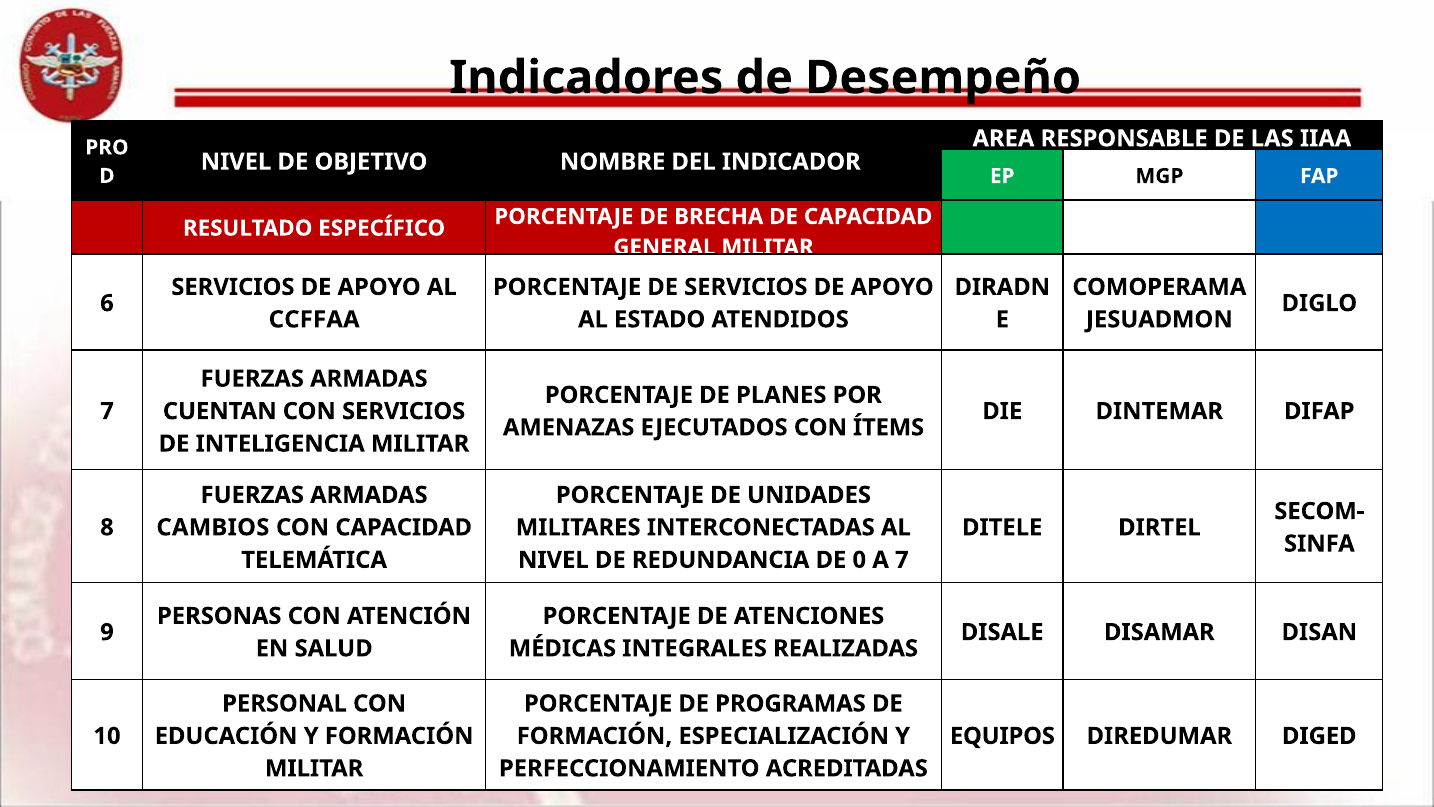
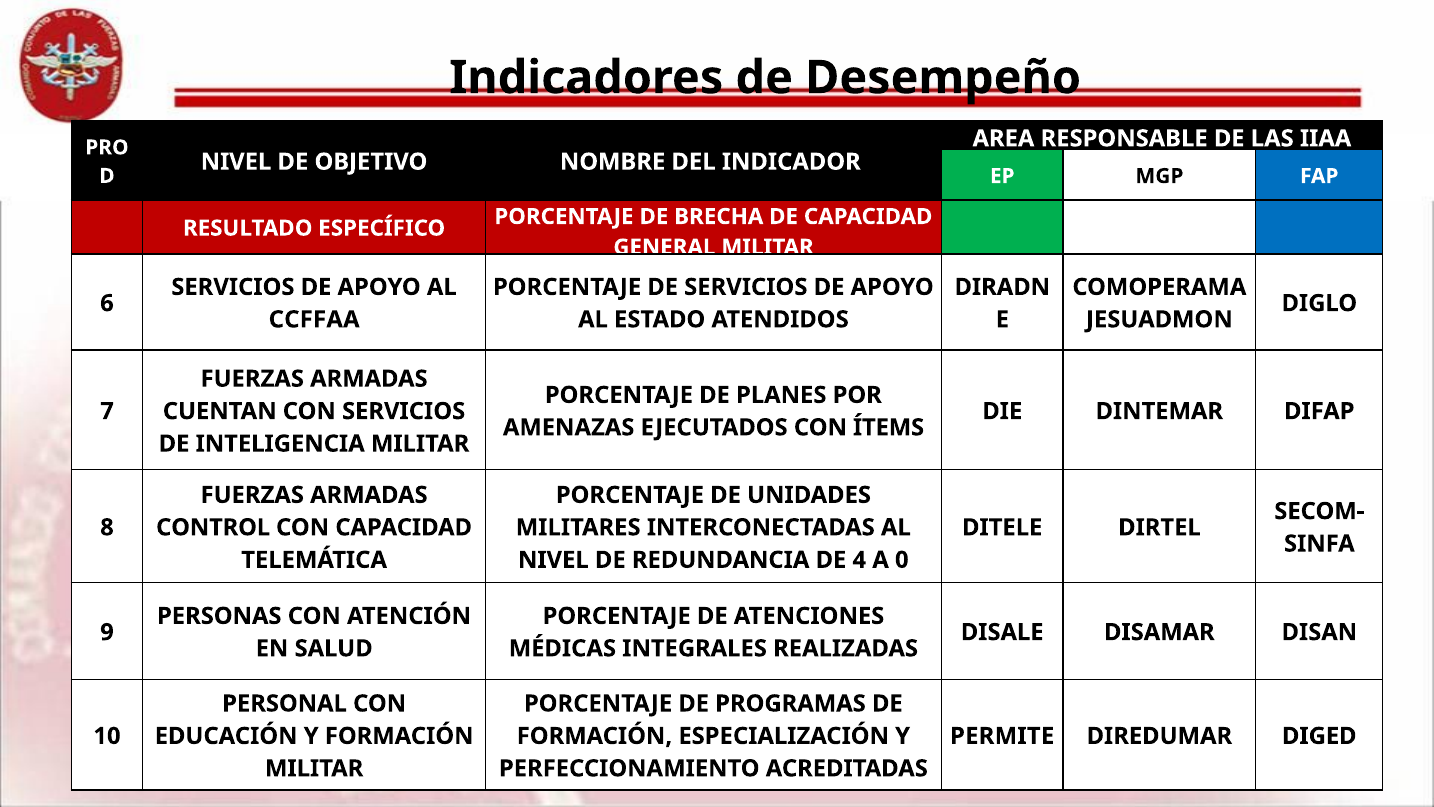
CAMBIOS: CAMBIOS -> CONTROL
0: 0 -> 4
A 7: 7 -> 0
EQUIPOS: EQUIPOS -> PERMITE
